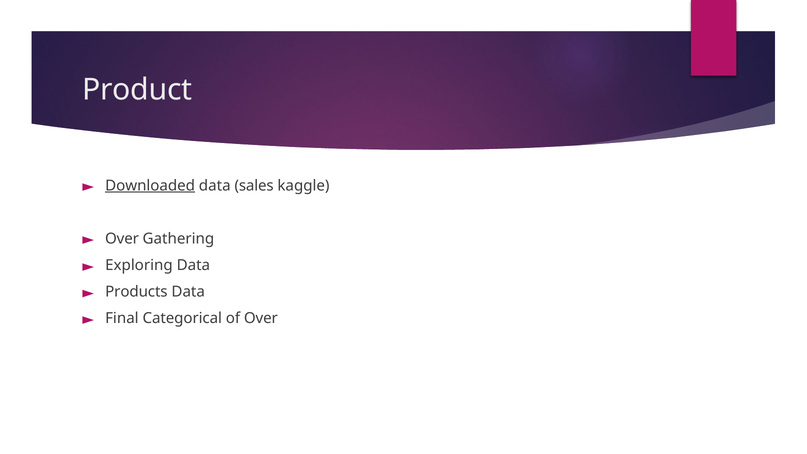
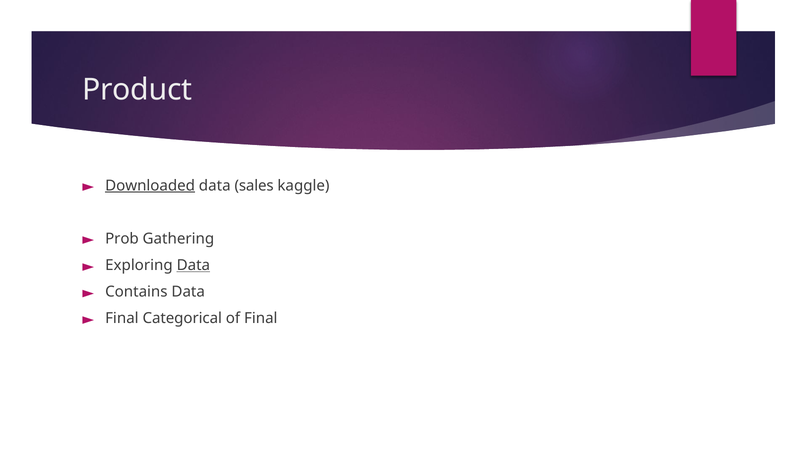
Over at (122, 239): Over -> Prob
Data at (193, 265) underline: none -> present
Products: Products -> Contains
of Over: Over -> Final
